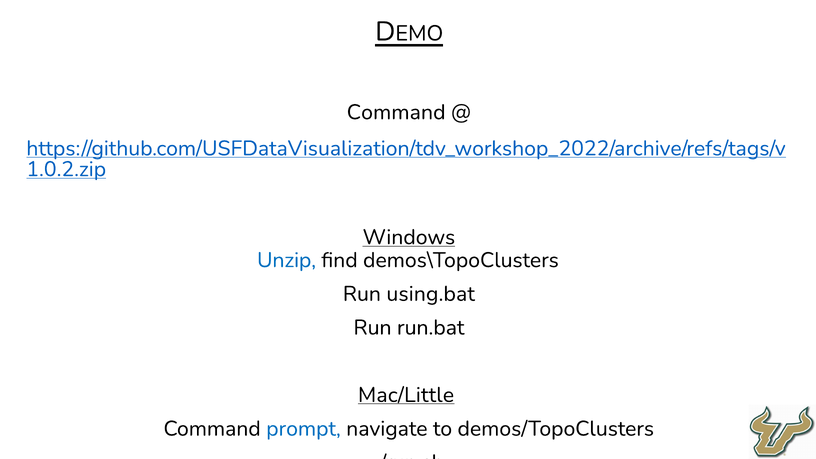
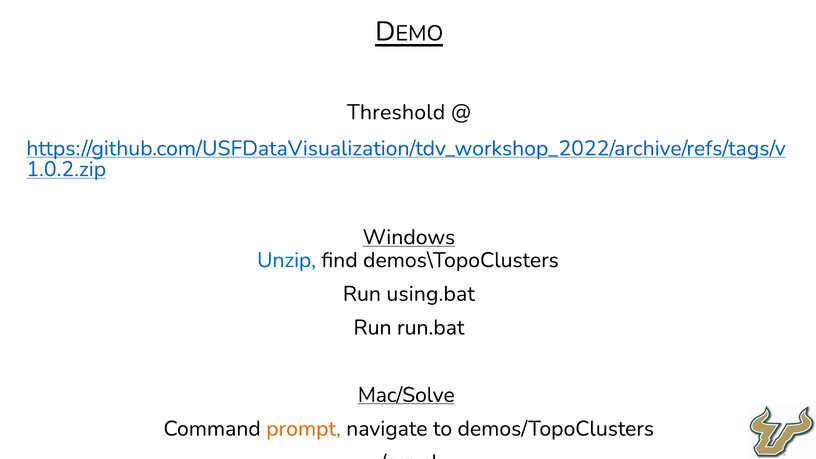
Command at (396, 112): Command -> Threshold
Mac/Little: Mac/Little -> Mac/Solve
prompt colour: blue -> orange
